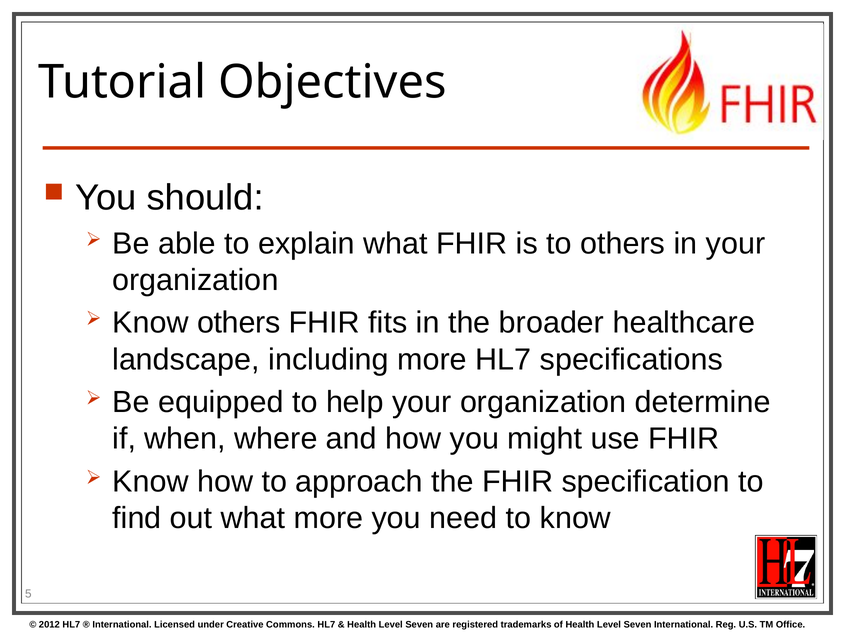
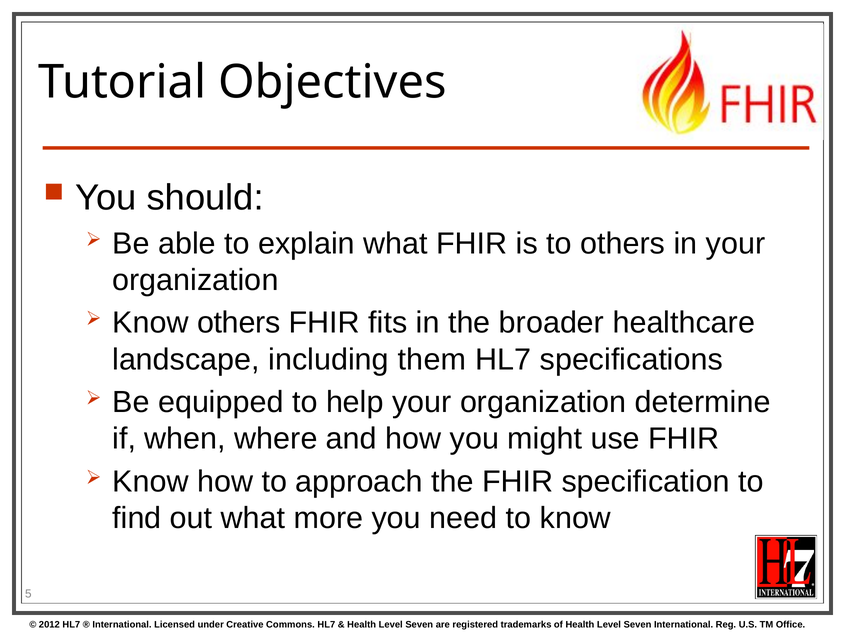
including more: more -> them
